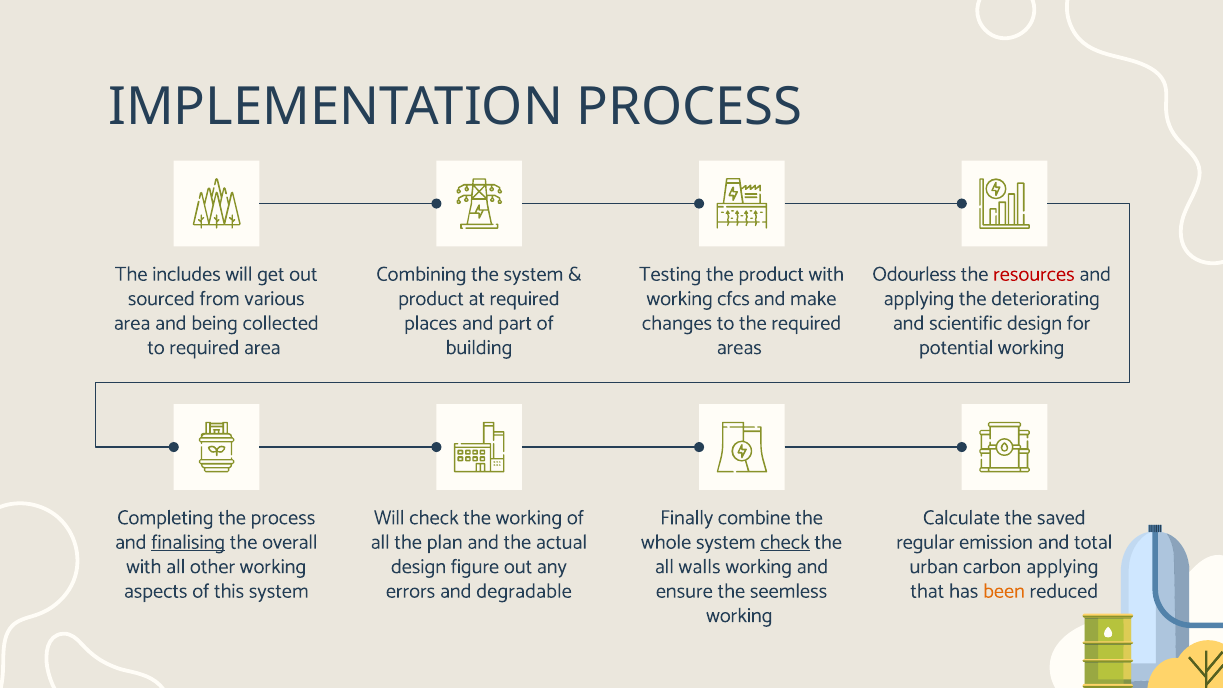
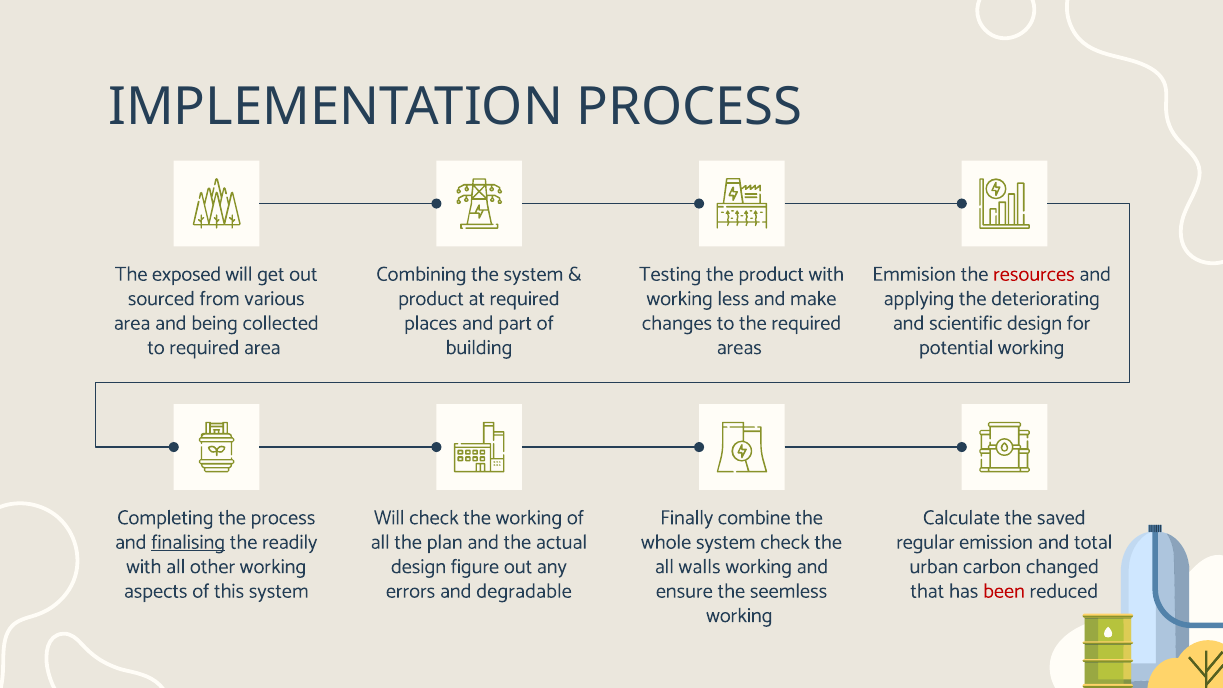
includes: includes -> exposed
Odourless: Odourless -> Emmision
cfcs: cfcs -> less
overall: overall -> readily
check at (785, 542) underline: present -> none
carbon applying: applying -> changed
been colour: orange -> red
